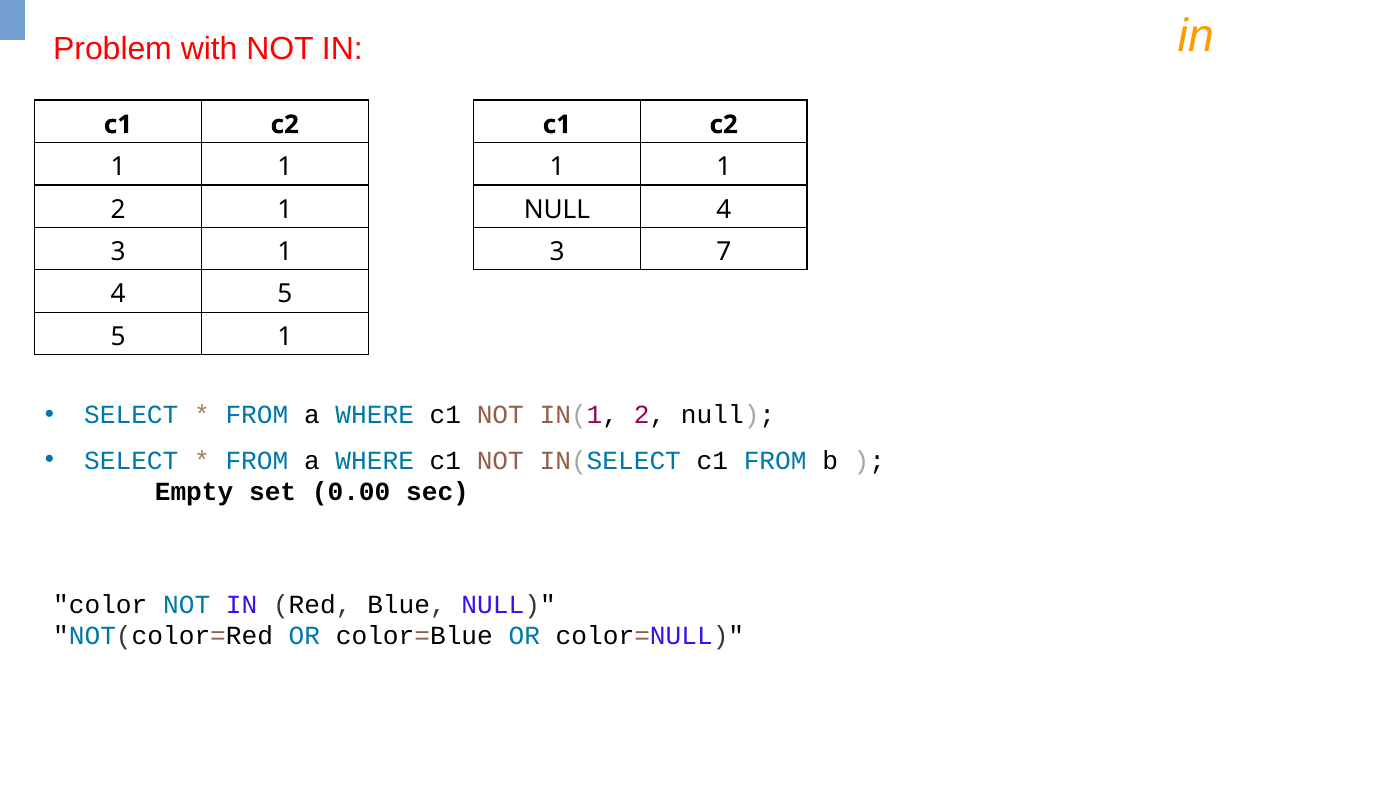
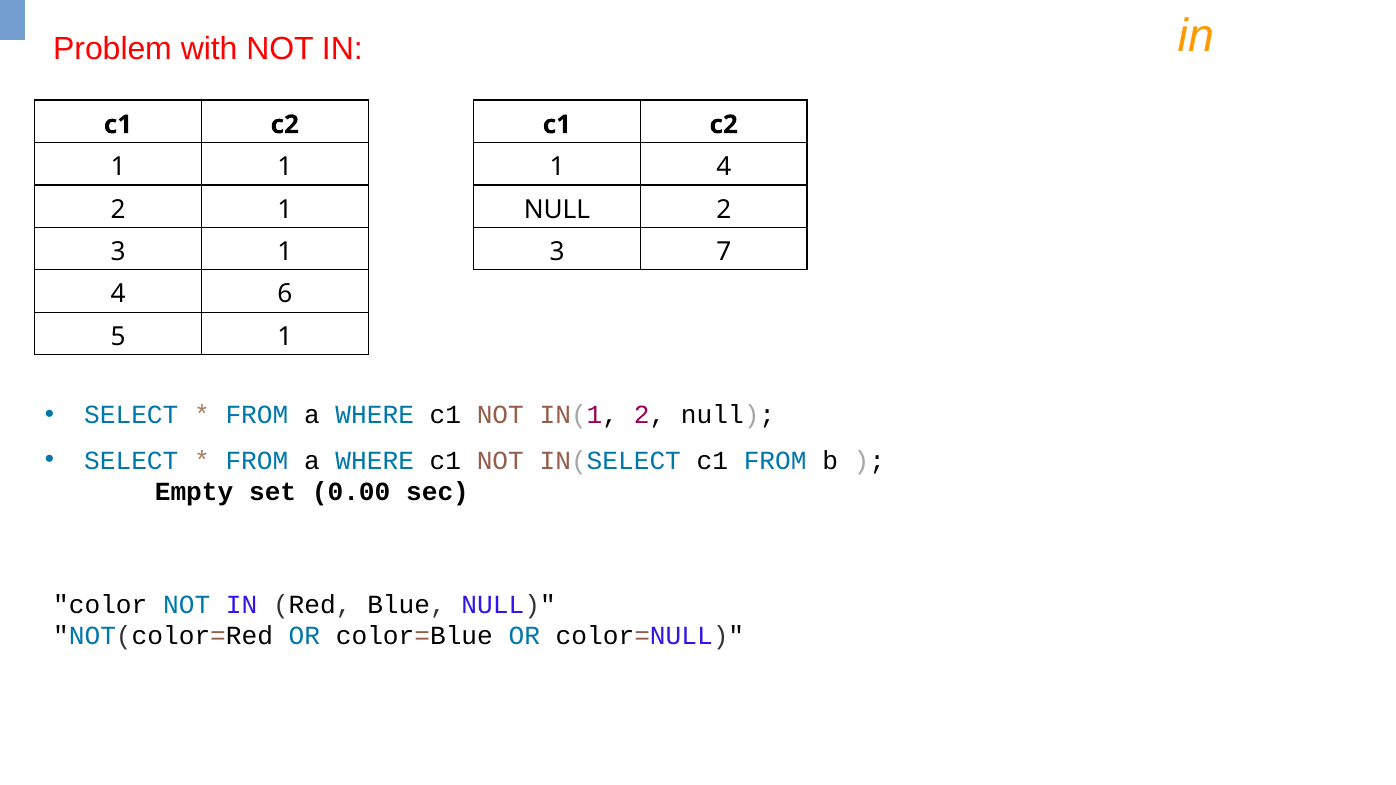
1 at (724, 167): 1 -> 4
NULL 4: 4 -> 2
4 5: 5 -> 6
